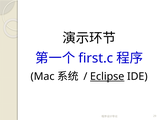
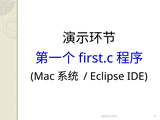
Eclipse underline: present -> none
